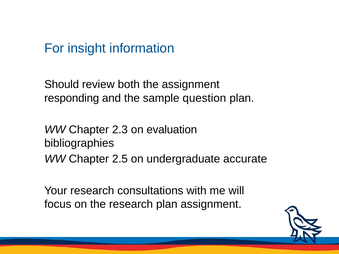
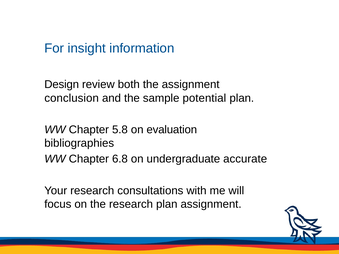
Should: Should -> Design
responding: responding -> conclusion
question: question -> potential
2.3: 2.3 -> 5.8
2.5: 2.5 -> 6.8
